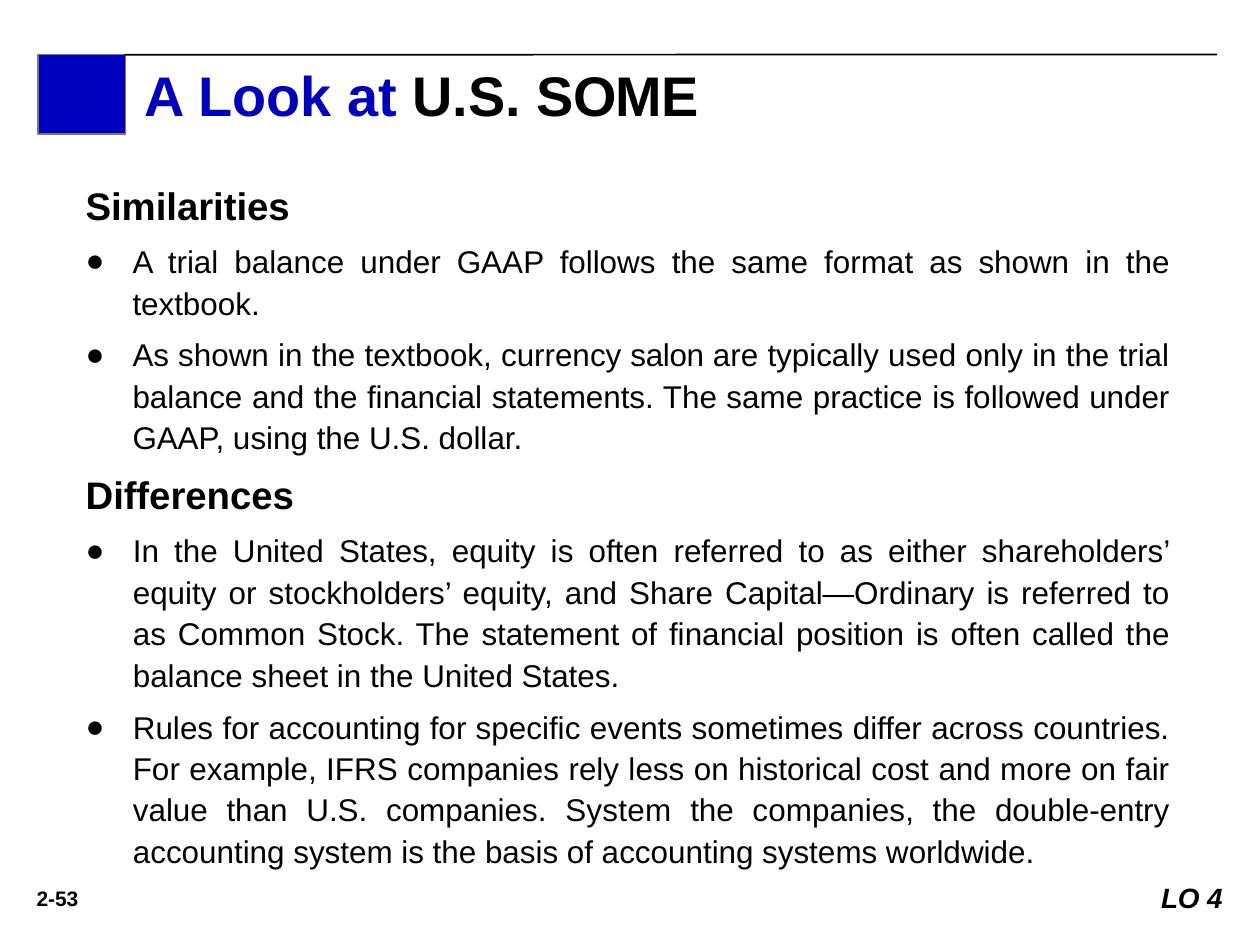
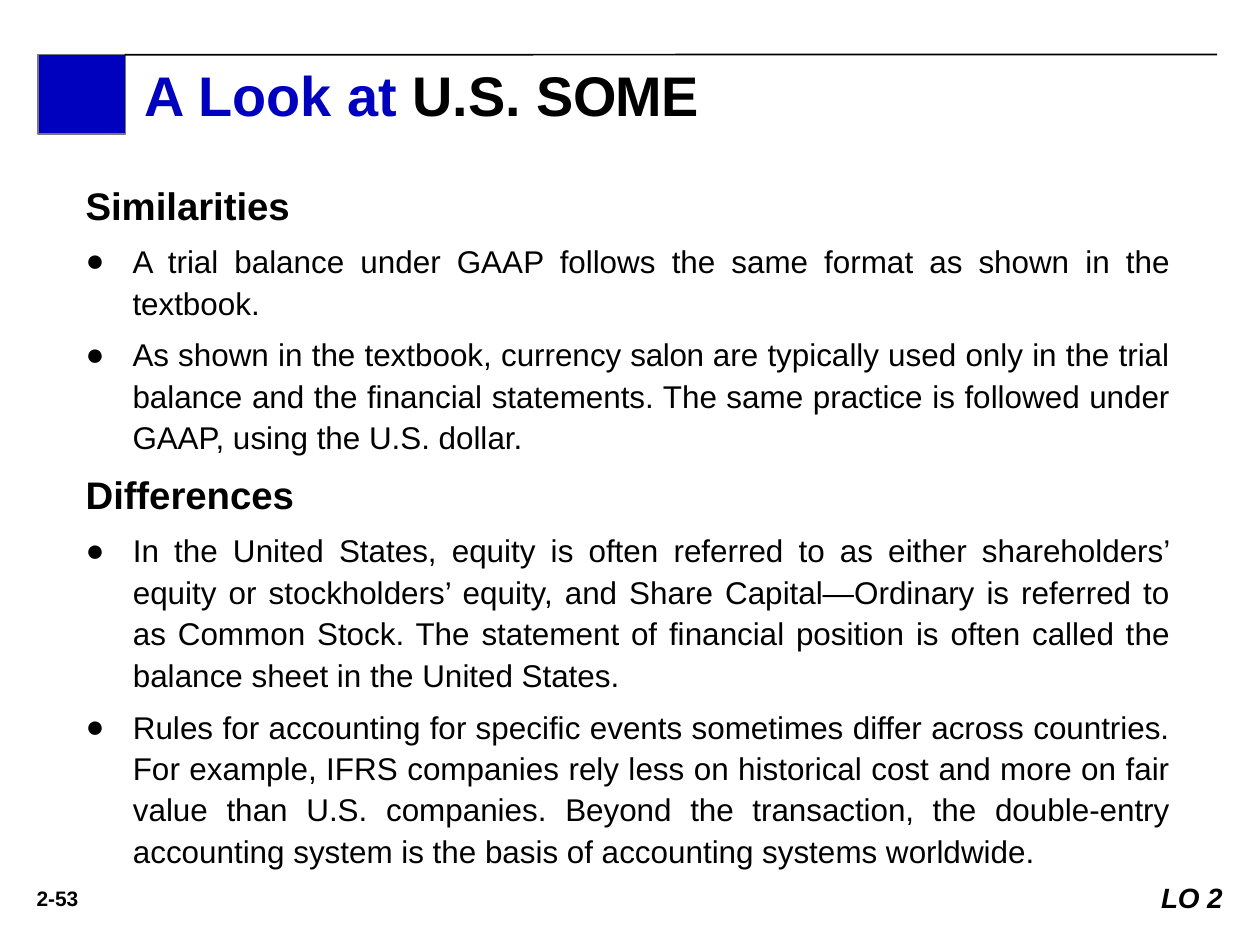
companies System: System -> Beyond
the companies: companies -> transaction
4: 4 -> 2
